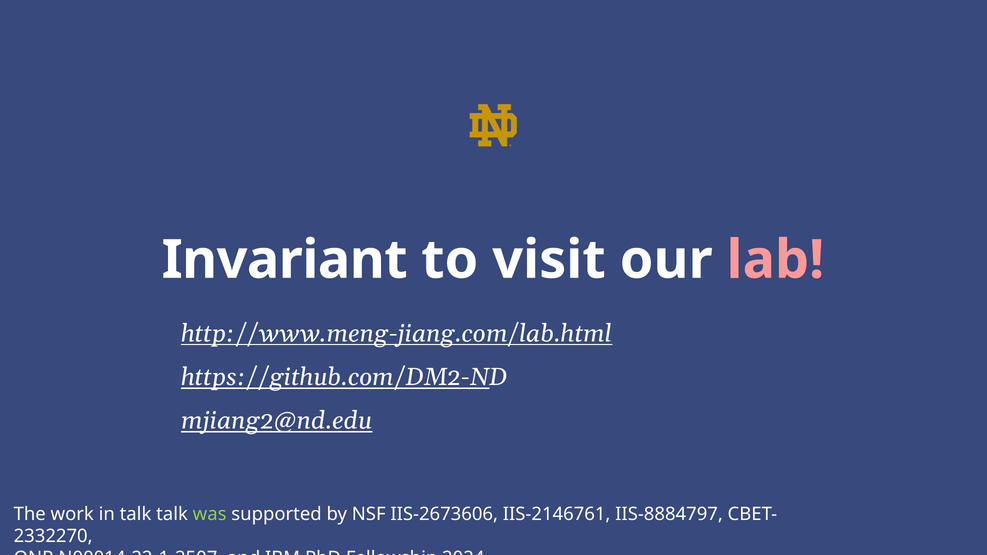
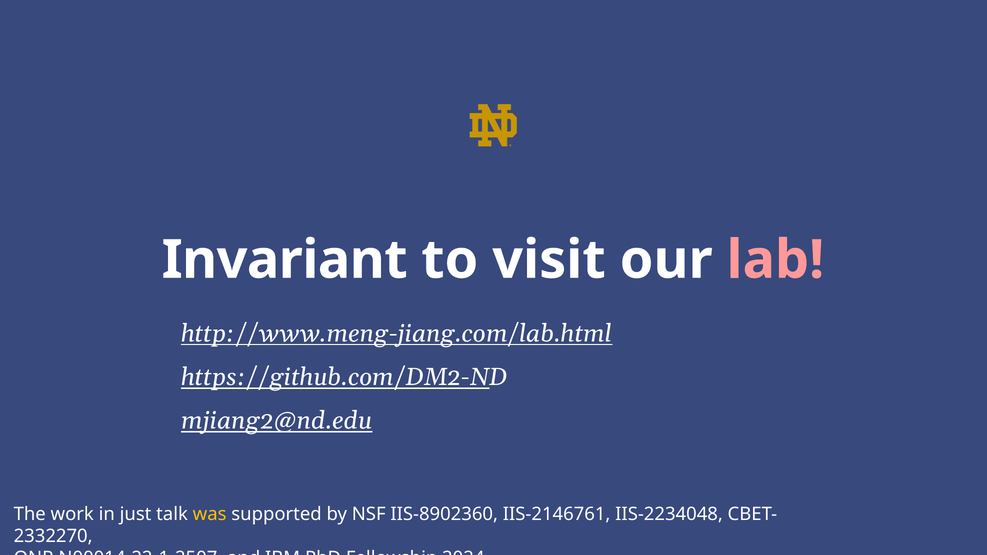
in talk: talk -> just
was colour: light green -> yellow
IIS-2673606: IIS-2673606 -> IIS-8902360
IIS-8884797: IIS-8884797 -> IIS-2234048
